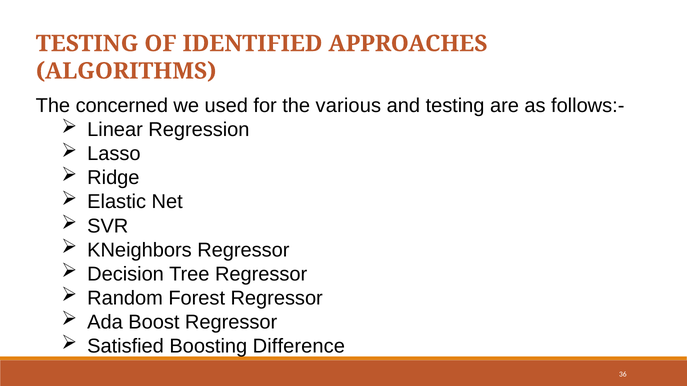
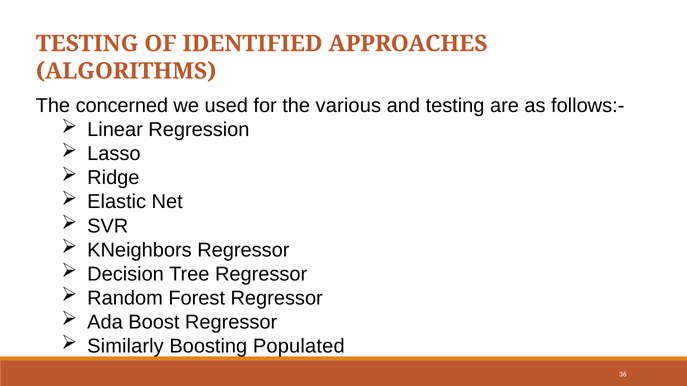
Satisfied: Satisfied -> Similarly
Difference: Difference -> Populated
